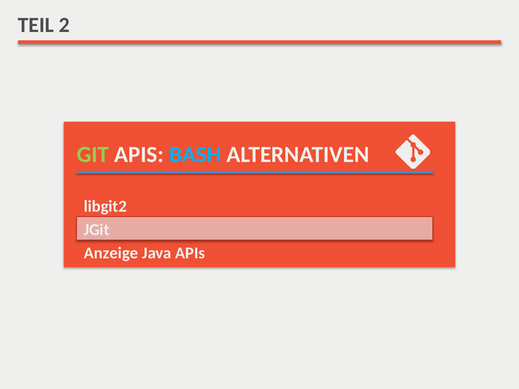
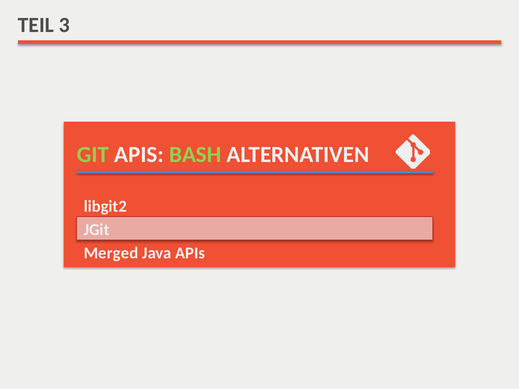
2: 2 -> 3
BASH colour: light blue -> light green
Anzeige: Anzeige -> Merged
